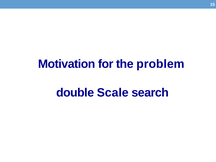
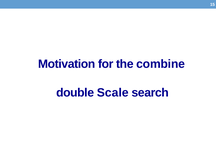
problem: problem -> combine
